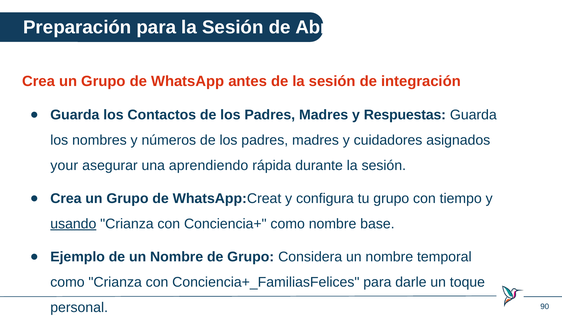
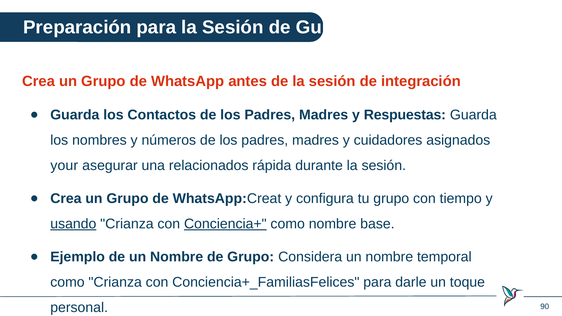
Abre: Abre -> Guía
aprendiendo: aprendiendo -> relacionados
Conciencia+ underline: none -> present
